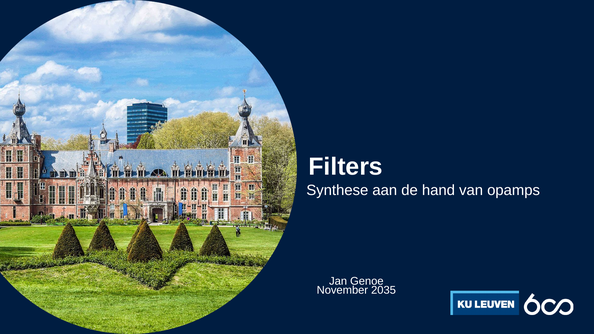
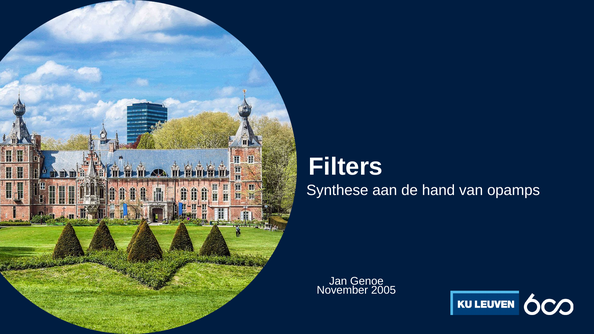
2035: 2035 -> 2005
